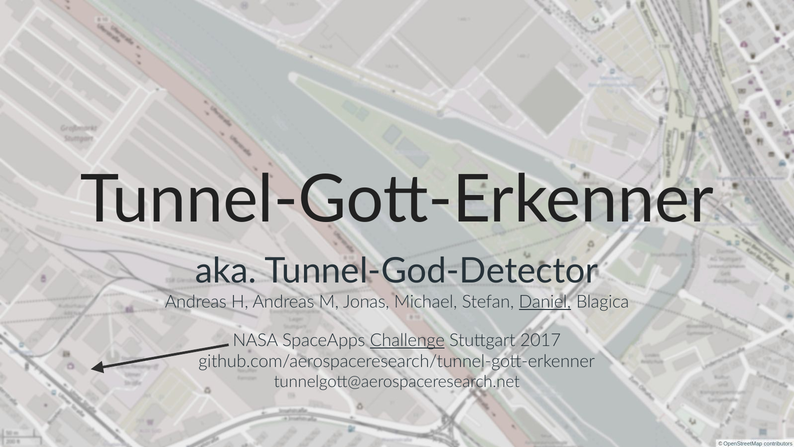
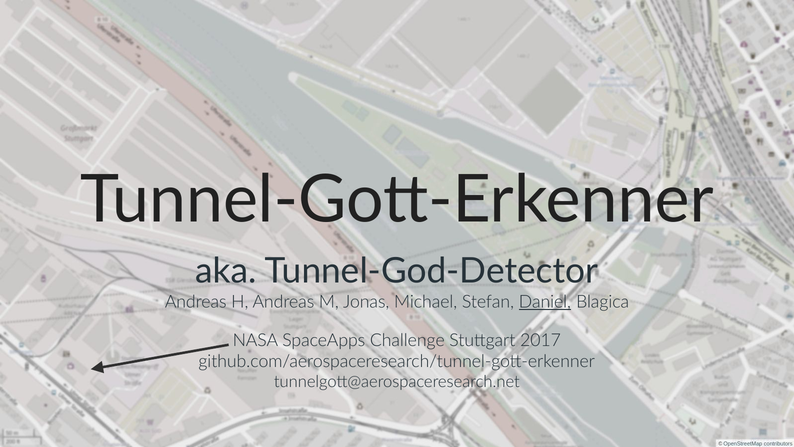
Challenge underline: present -> none
